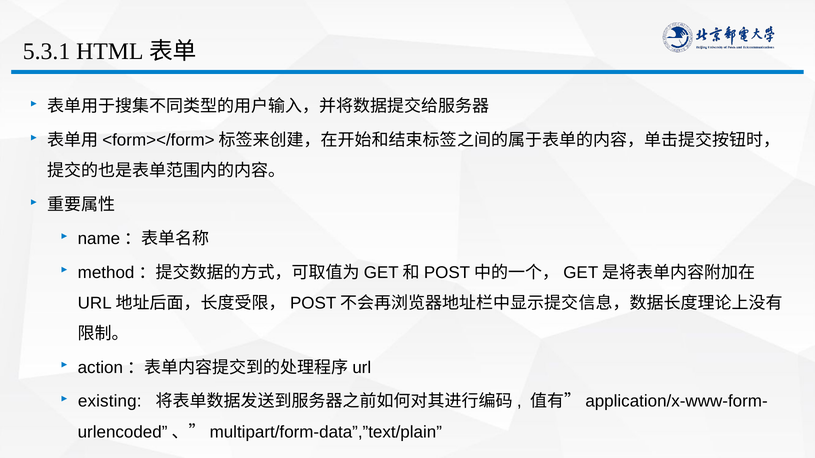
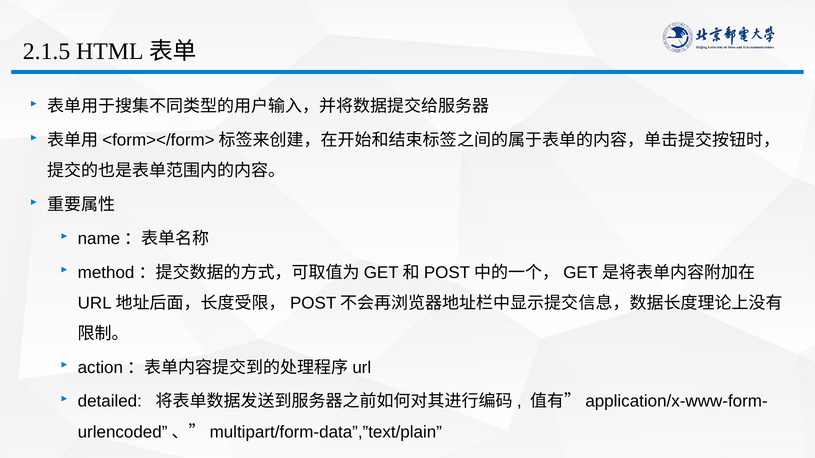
5.3.1: 5.3.1 -> 2.1.5
existing: existing -> detailed
